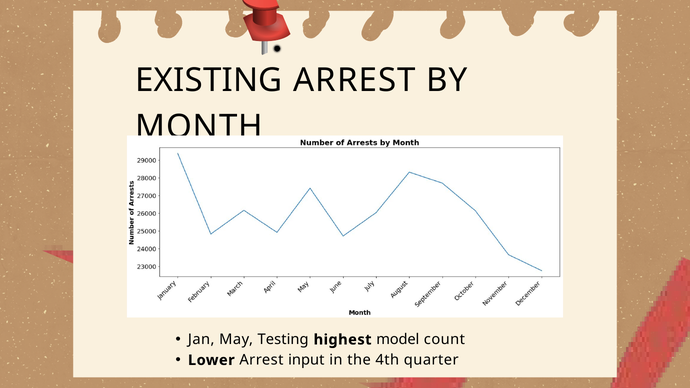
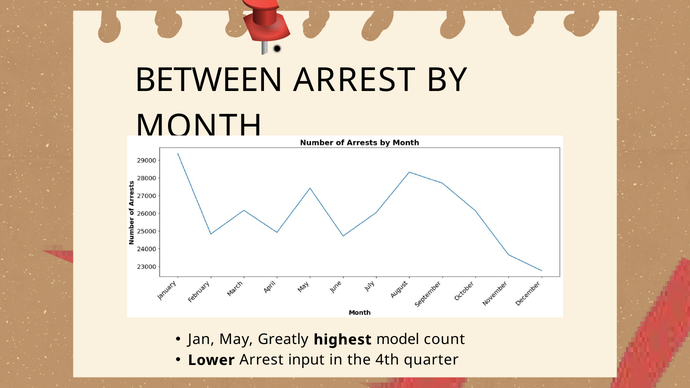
EXISTING: EXISTING -> BETWEEN
Testing: Testing -> Greatly
